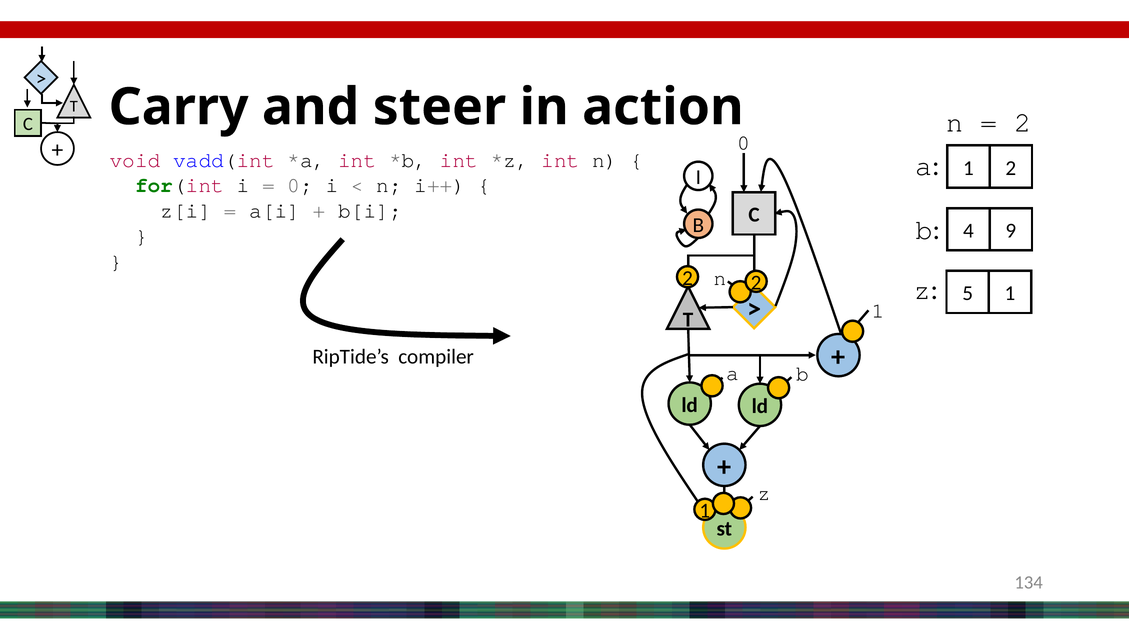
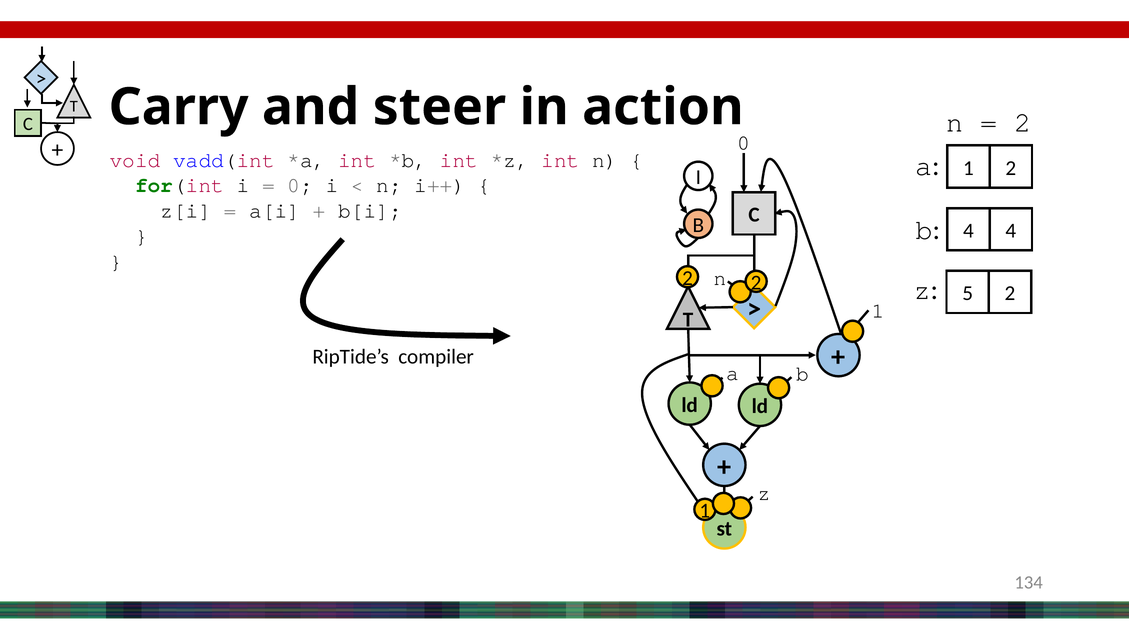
4 9: 9 -> 4
5 1: 1 -> 2
